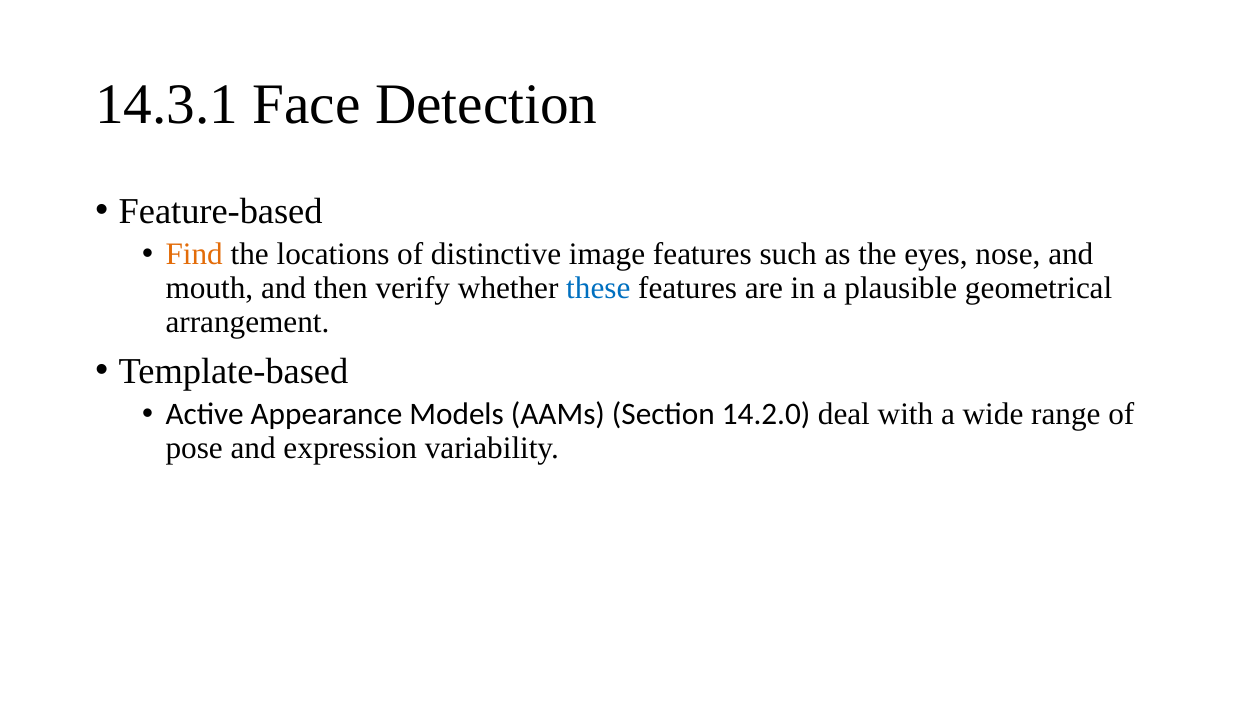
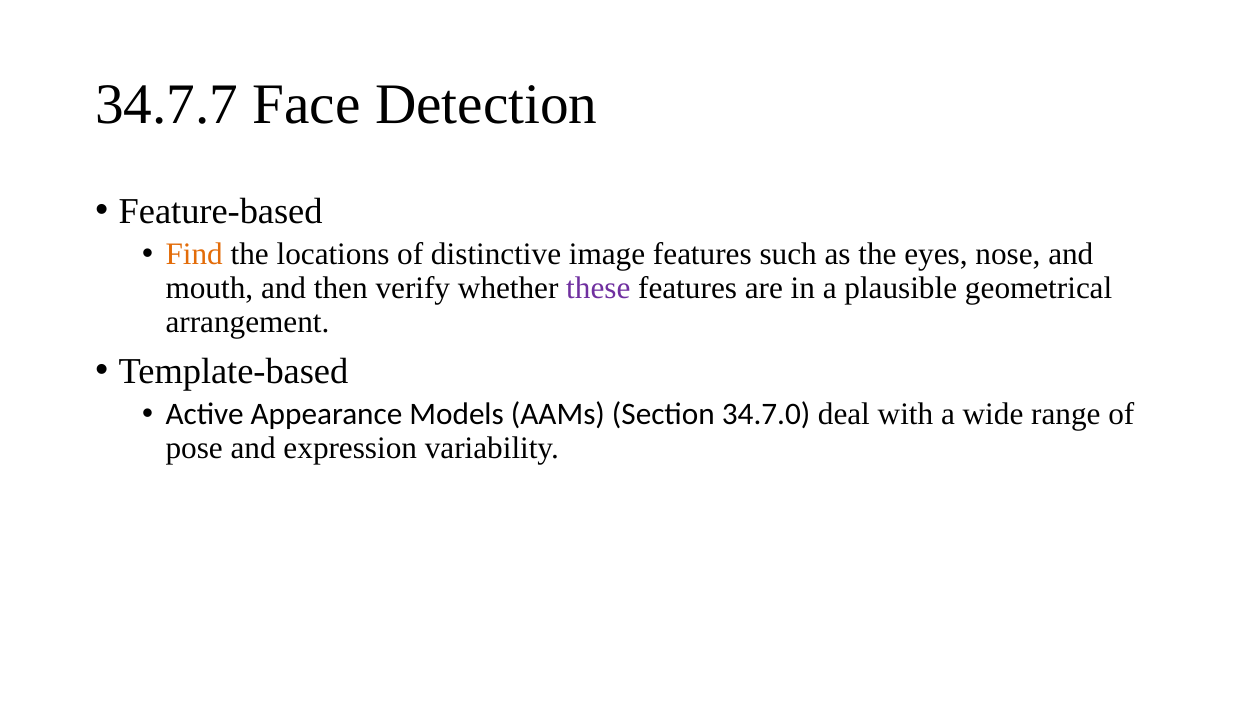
14.3.1: 14.3.1 -> 34.7.7
these colour: blue -> purple
14.2.0: 14.2.0 -> 34.7.0
